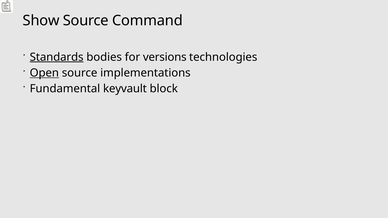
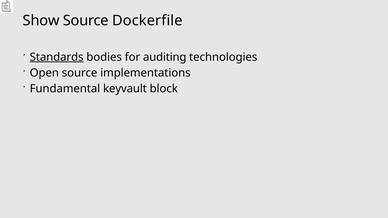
Command: Command -> Dockerfile
versions: versions -> auditing
Open underline: present -> none
